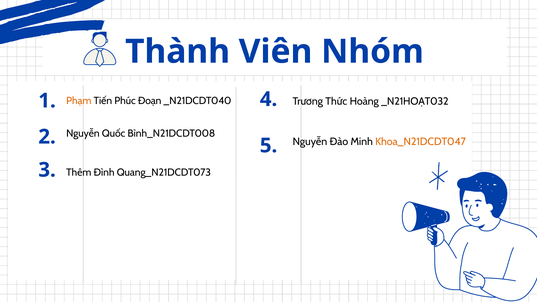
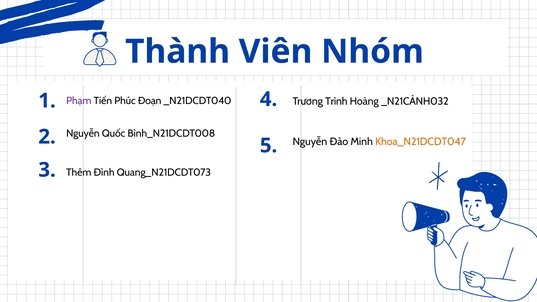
Phạm colour: orange -> purple
Thức: Thức -> Trình
_N21HOẠT032: _N21HOẠT032 -> _N21CẢNH032
